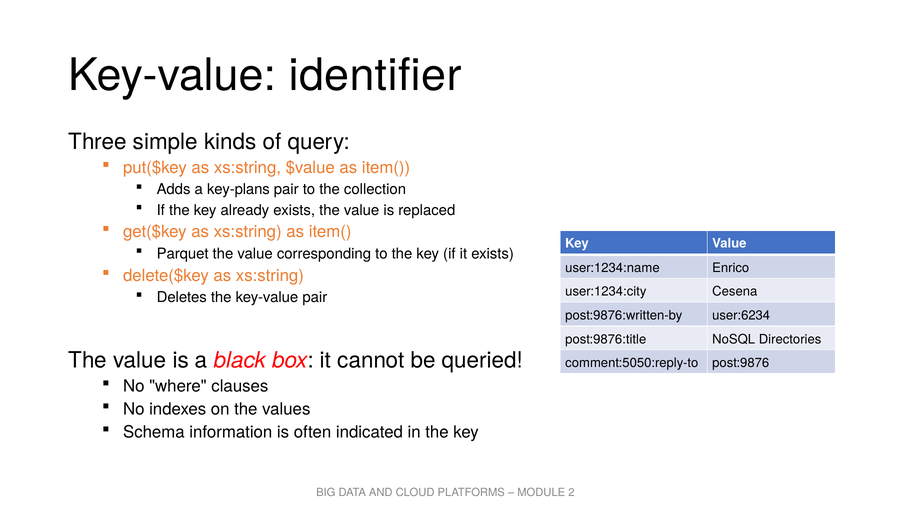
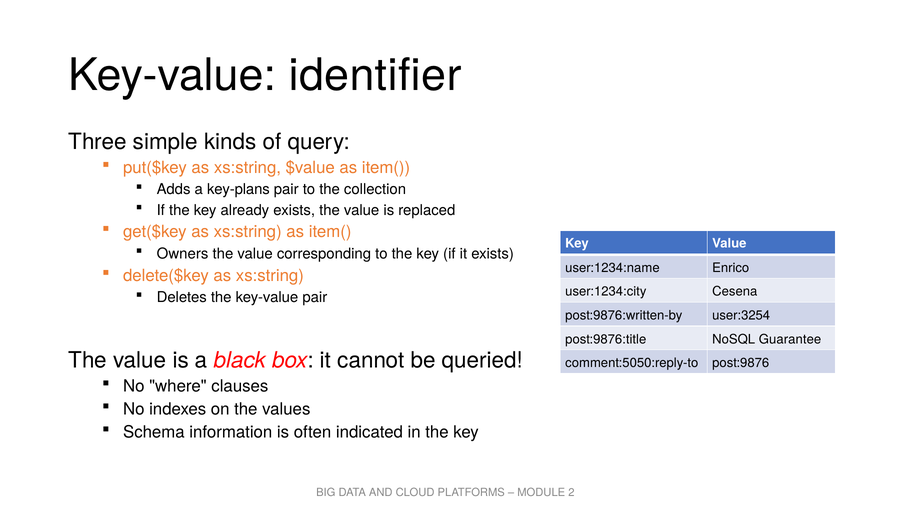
Parquet: Parquet -> Owners
user:6234: user:6234 -> user:3254
Directories: Directories -> Guarantee
